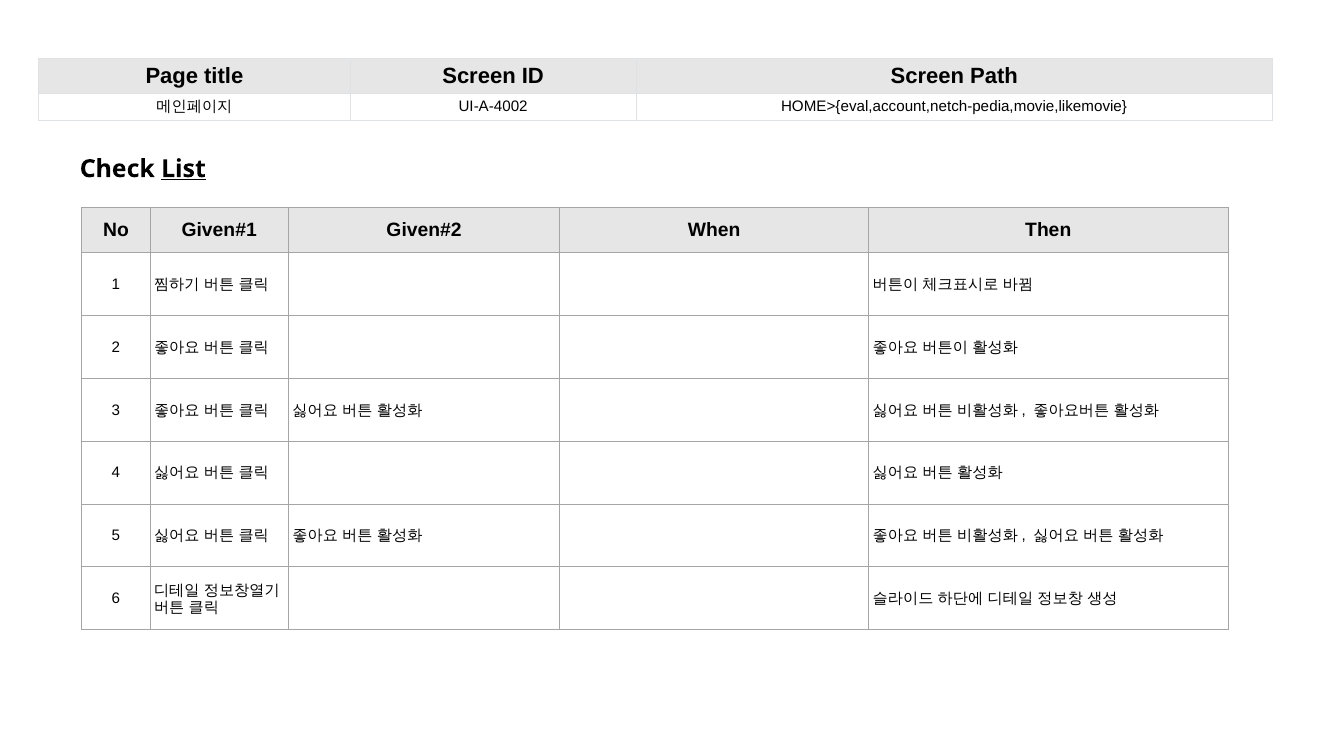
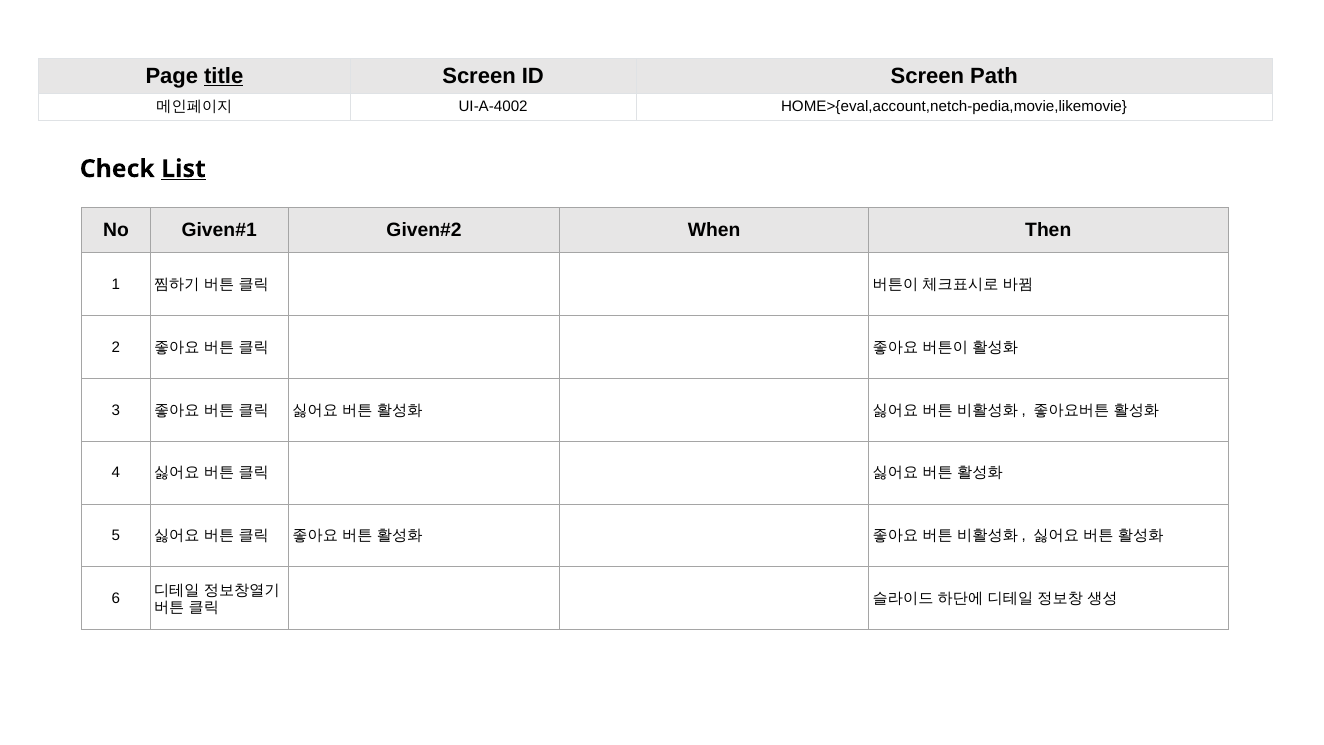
title underline: none -> present
